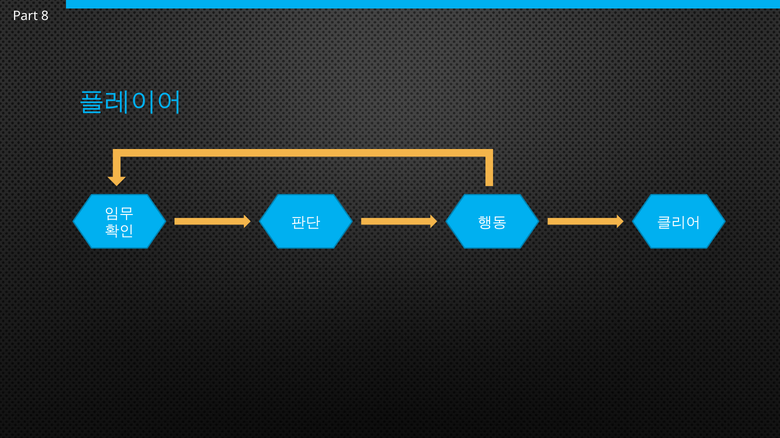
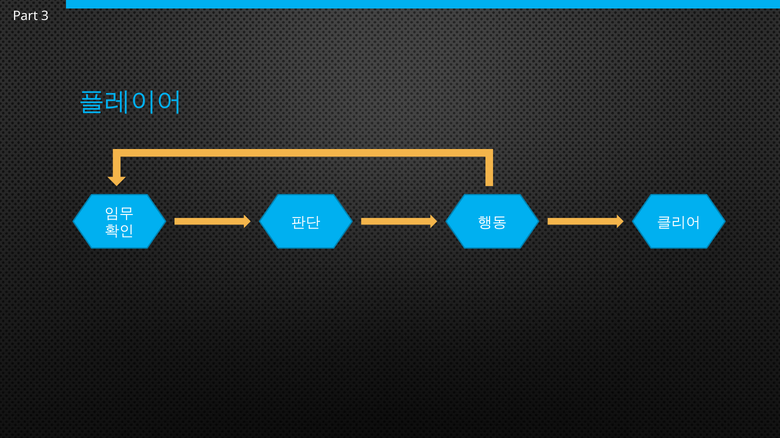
8: 8 -> 3
